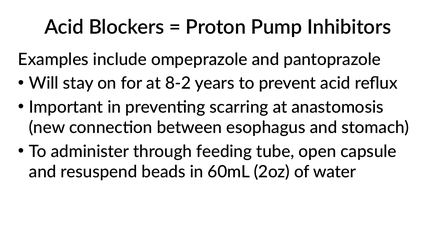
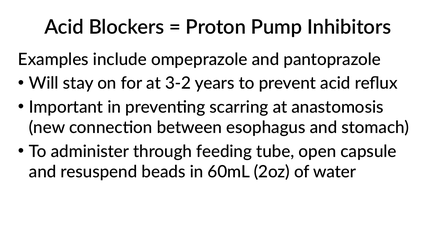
8-2: 8-2 -> 3-2
